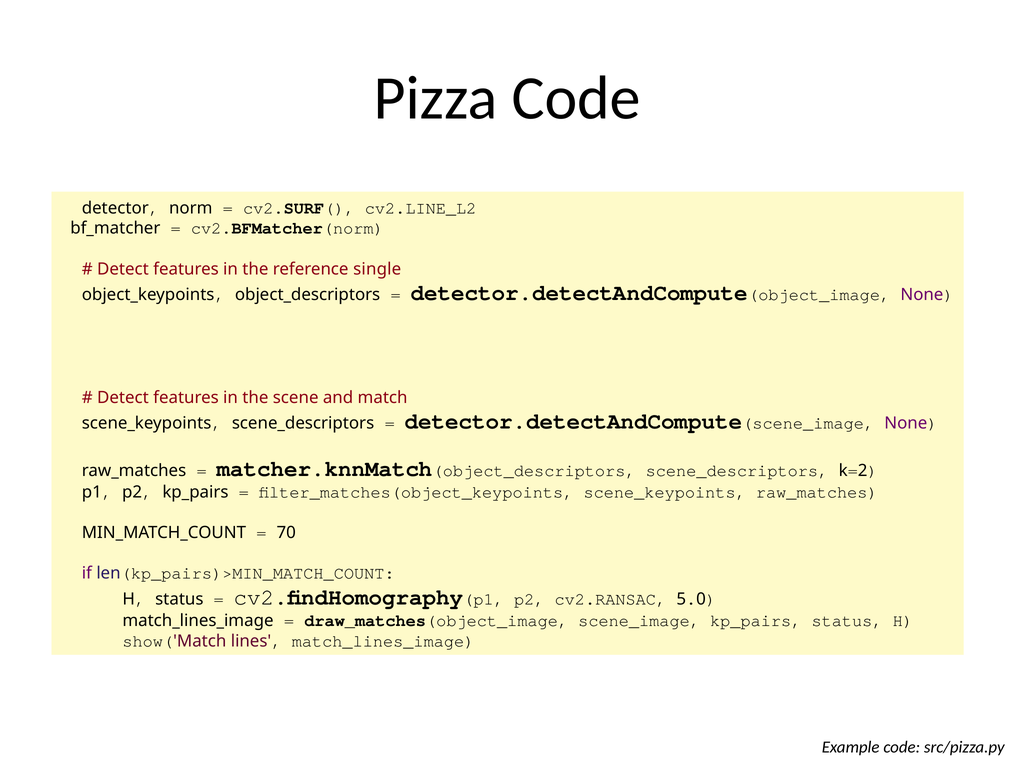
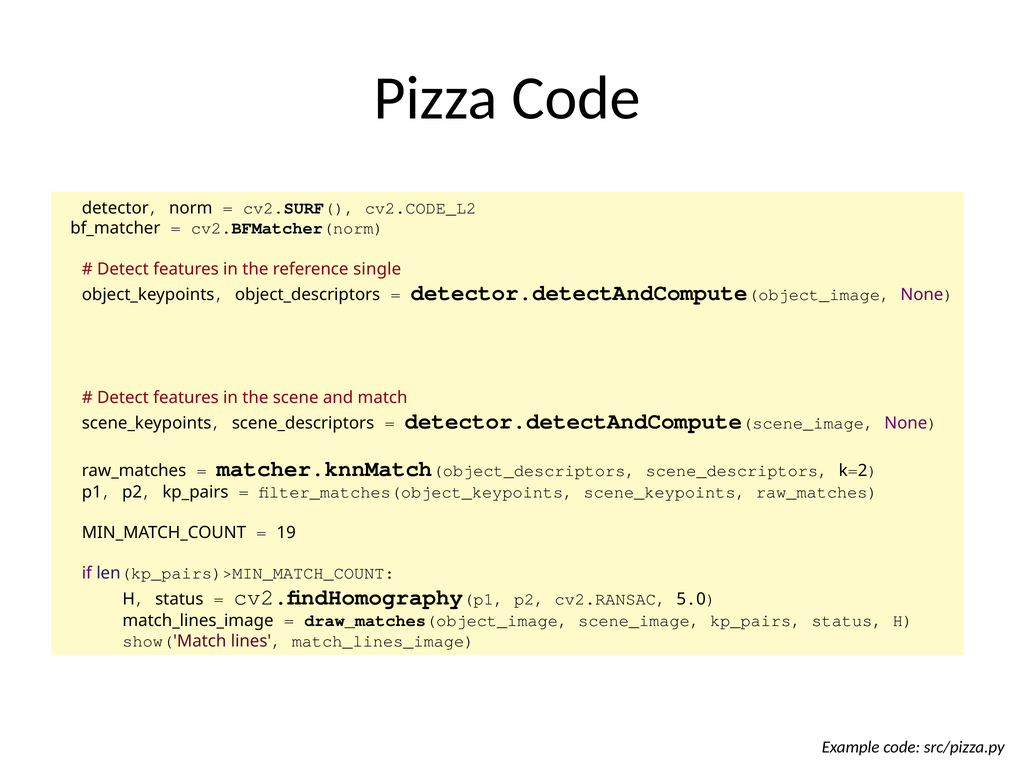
cv2.LINE_L2: cv2.LINE_L2 -> cv2.CODE_L2
70: 70 -> 19
